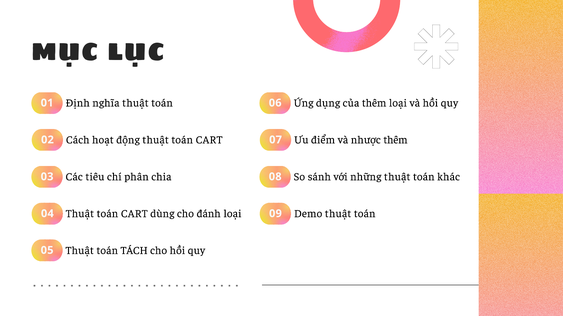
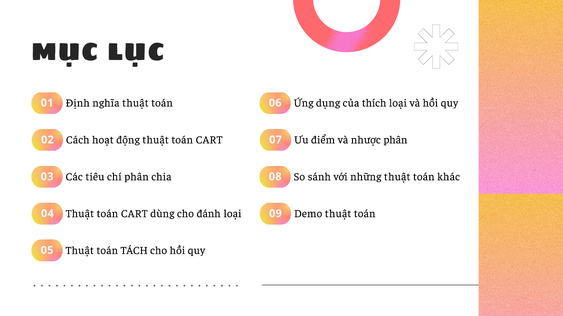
của thêm: thêm -> thích
nhược thêm: thêm -> phân
